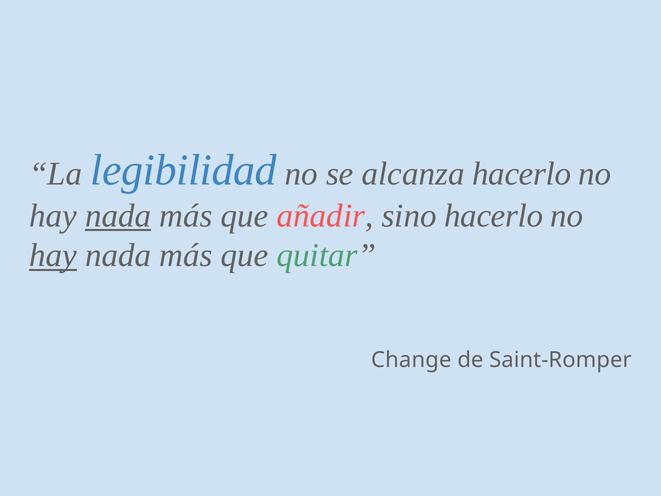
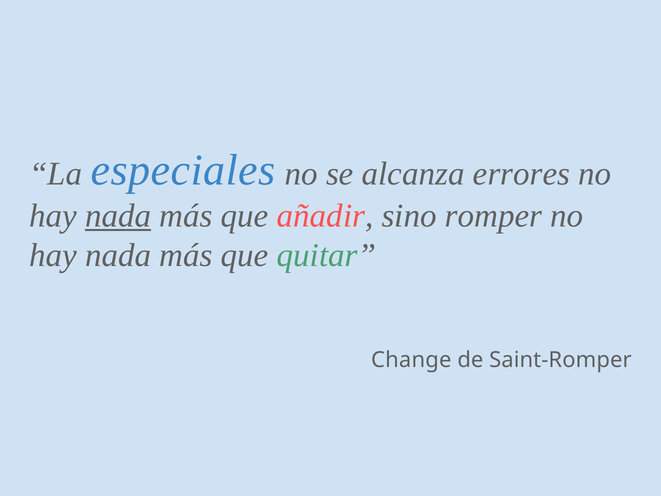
legibilidad: legibilidad -> especiales
alcanza hacerlo: hacerlo -> errores
sino hacerlo: hacerlo -> romper
hay at (53, 255) underline: present -> none
